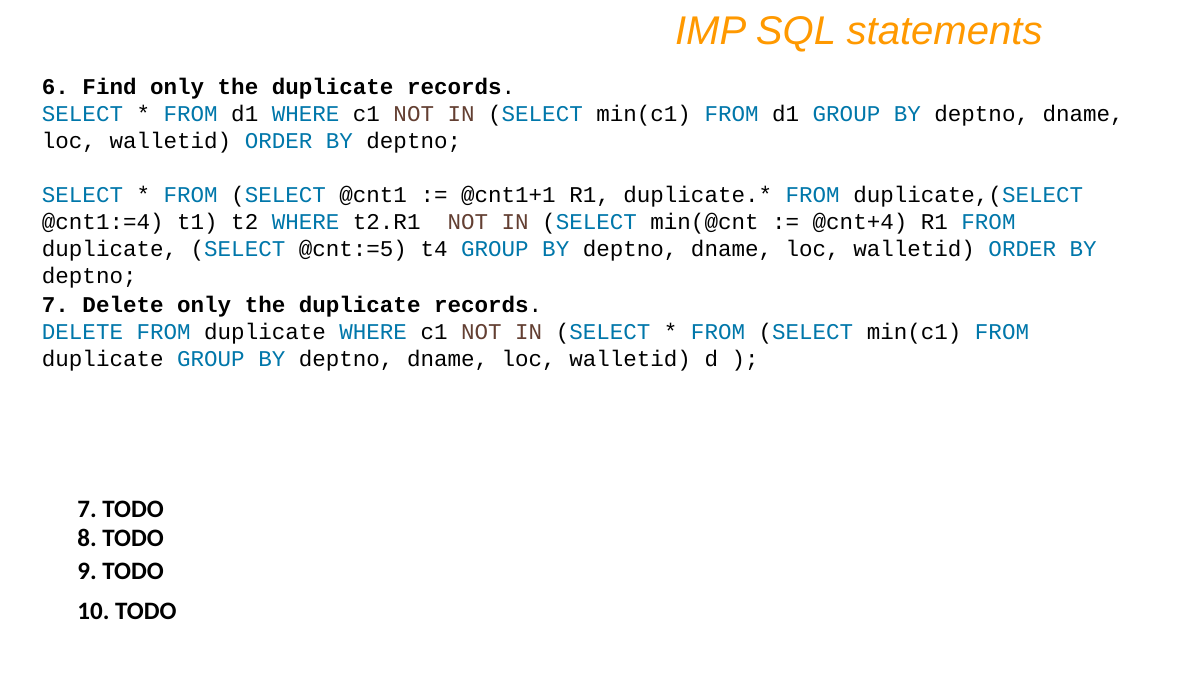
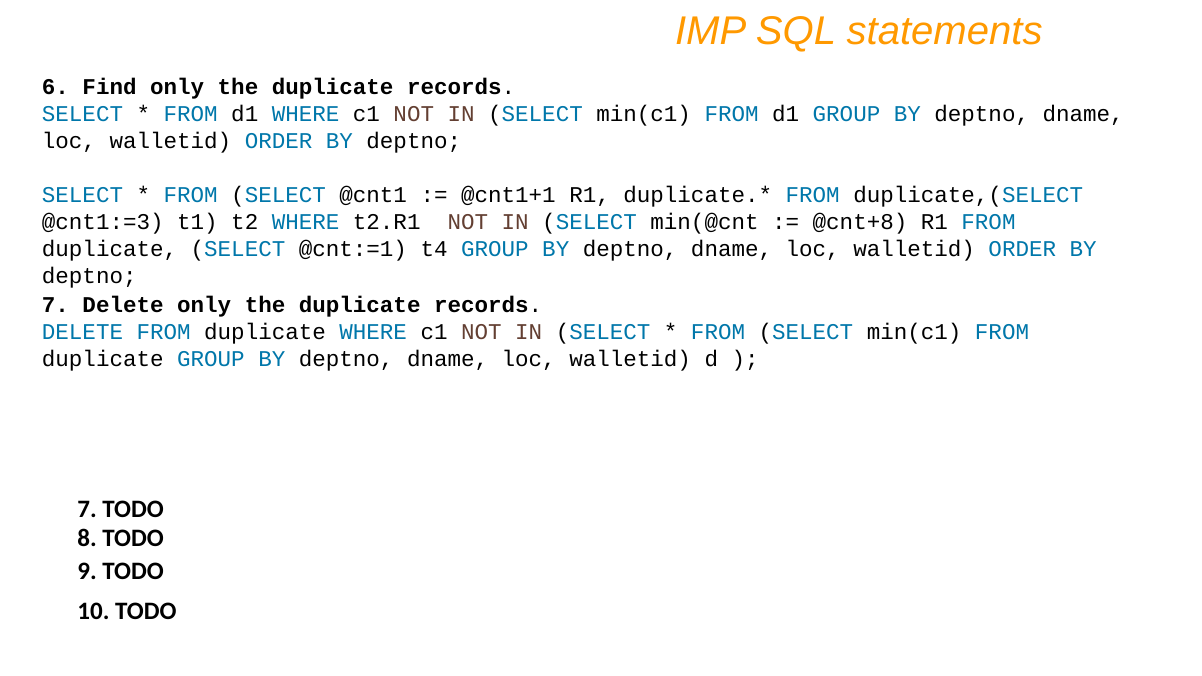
@cnt1:=4: @cnt1:=4 -> @cnt1:=3
@cnt+4: @cnt+4 -> @cnt+8
@cnt:=5: @cnt:=5 -> @cnt:=1
